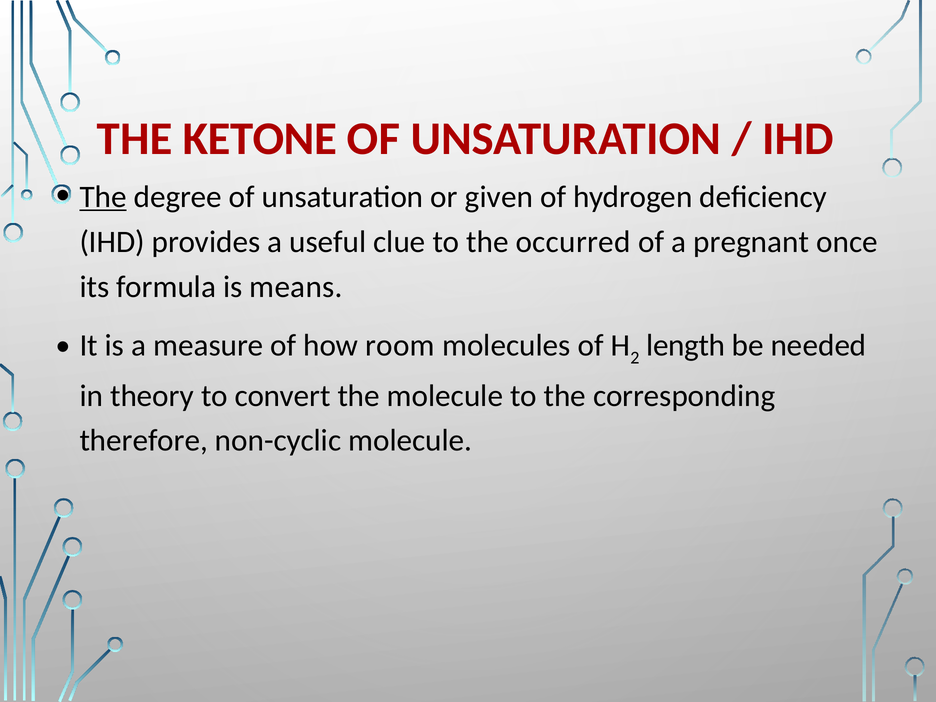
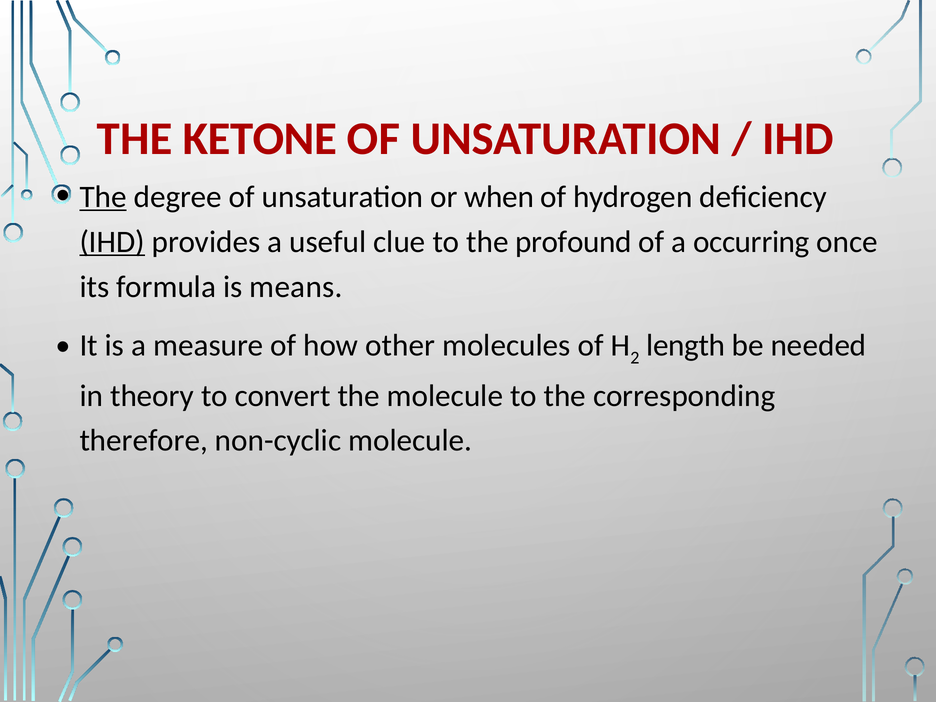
given: given -> when
IHD at (112, 242) underline: none -> present
occurred: occurred -> profound
pregnant: pregnant -> occurring
room: room -> other
